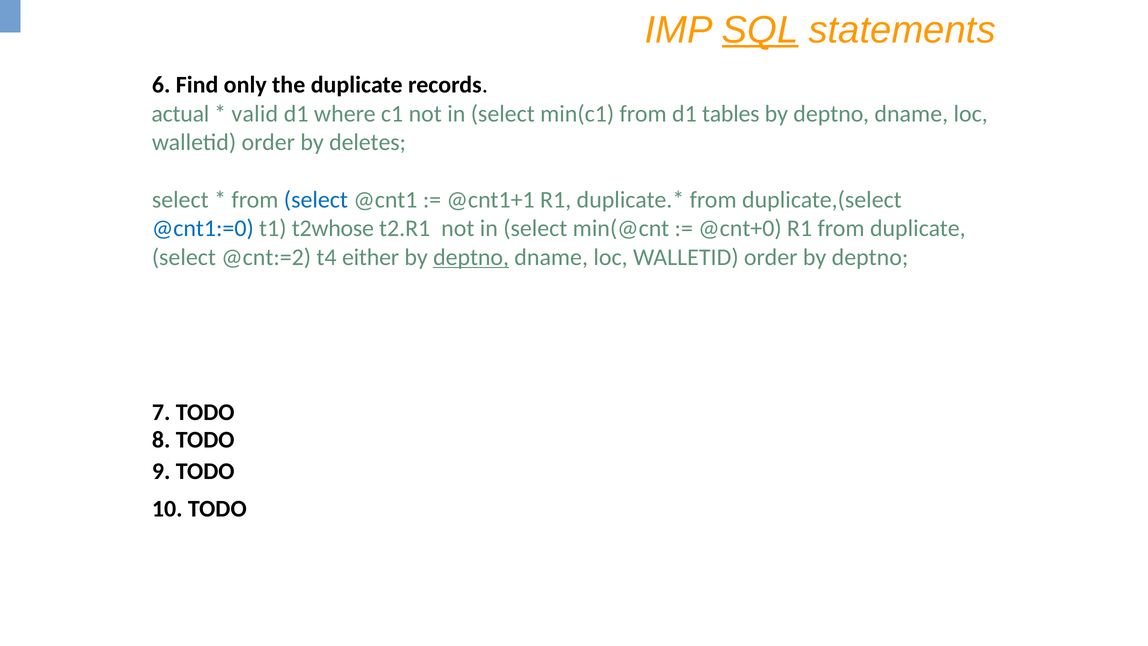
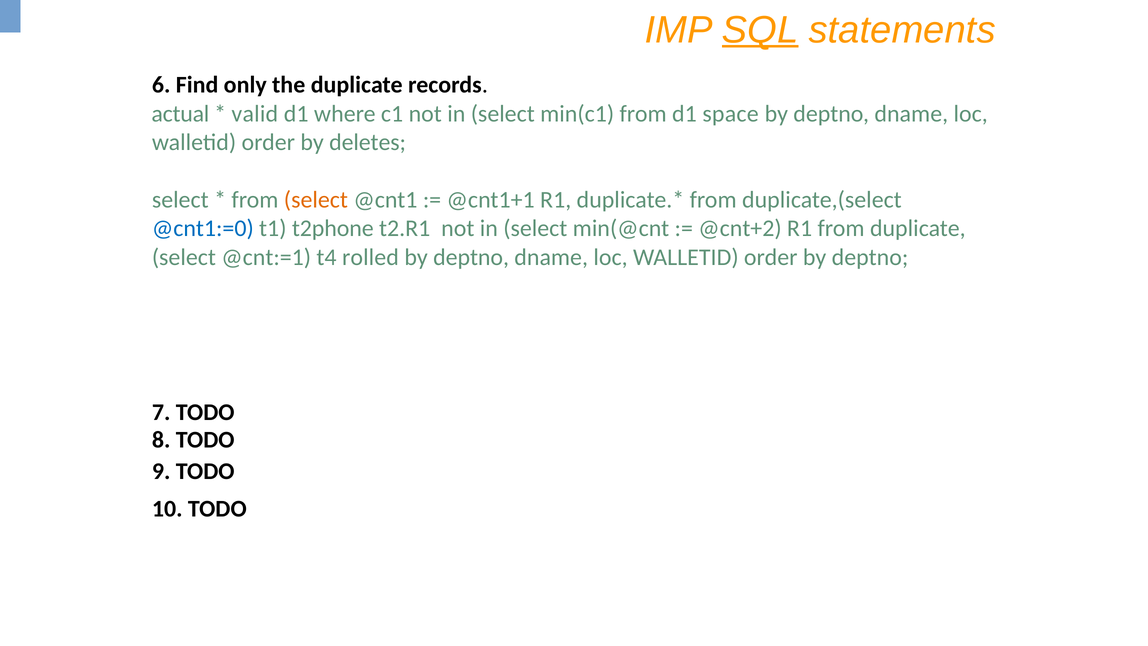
tables: tables -> space
select at (316, 200) colour: blue -> orange
t2whose: t2whose -> t2phone
@cnt+0: @cnt+0 -> @cnt+2
@cnt:=2: @cnt:=2 -> @cnt:=1
either: either -> rolled
deptno at (471, 257) underline: present -> none
